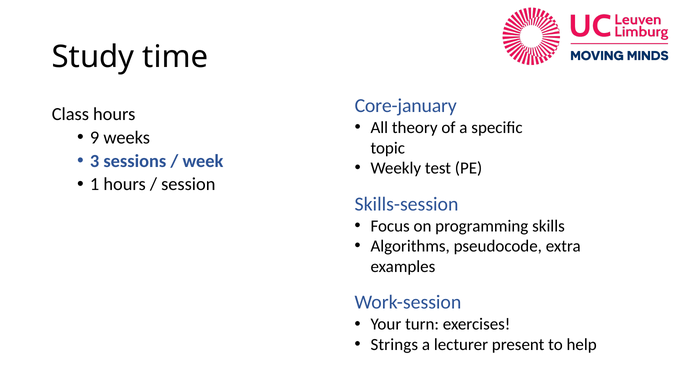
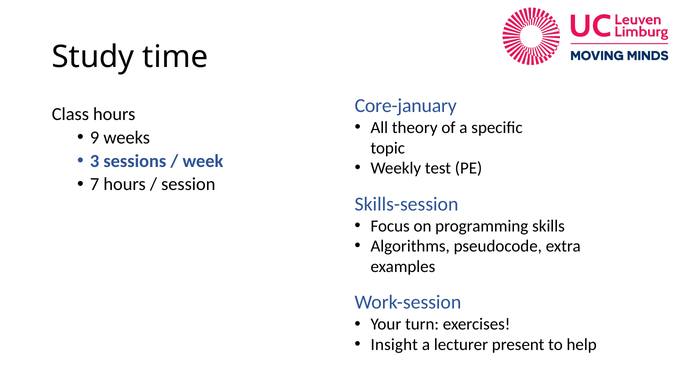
1: 1 -> 7
Strings: Strings -> Insight
